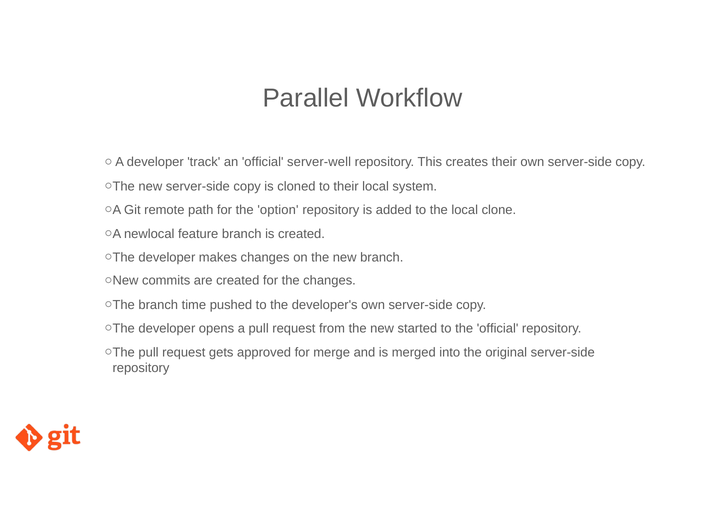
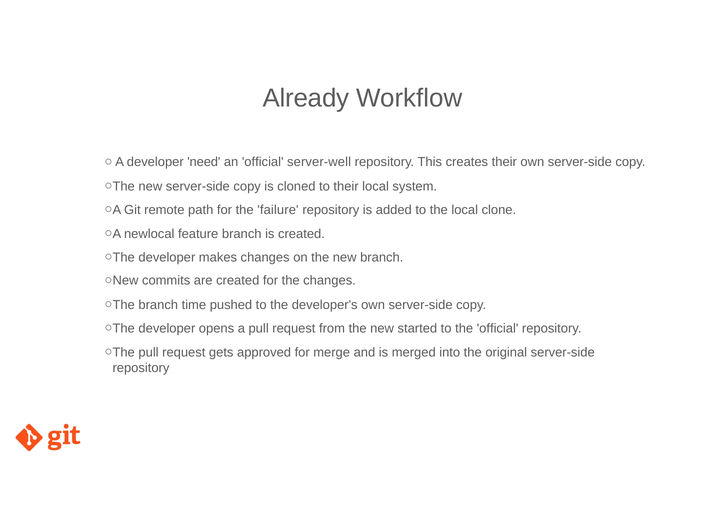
Parallel: Parallel -> Already
track: track -> need
option: option -> failure
